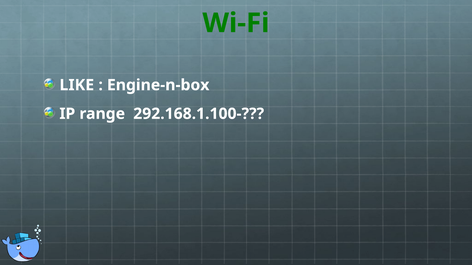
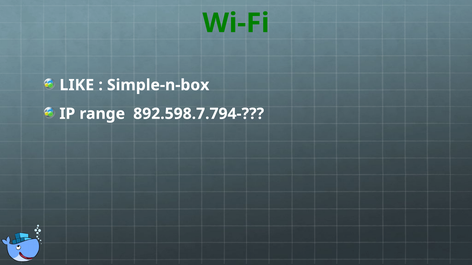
Engine-n-box: Engine-n-box -> Simple-n-box
292.168.1.100-: 292.168.1.100- -> 892.598.7.794-
